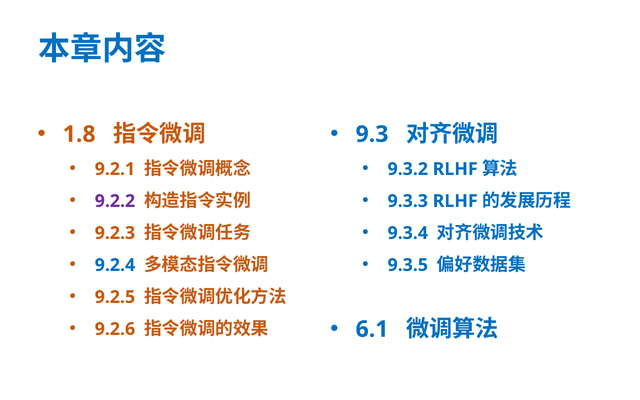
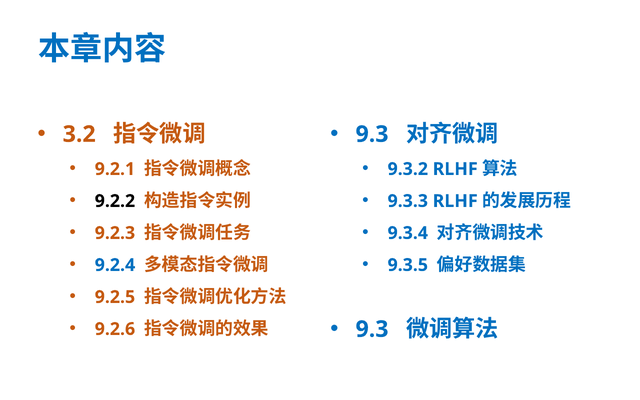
1.8: 1.8 -> 3.2
9.2.2 colour: purple -> black
6.1 at (372, 329): 6.1 -> 9.3
